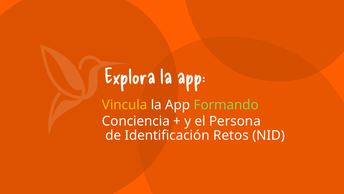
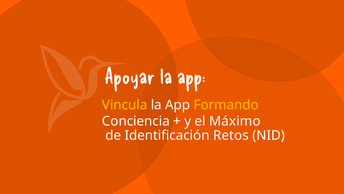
Explora: Explora -> Apoyar
Formando colour: light green -> yellow
Persona: Persona -> Máximo
